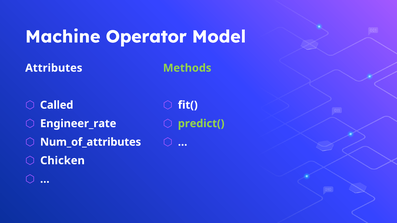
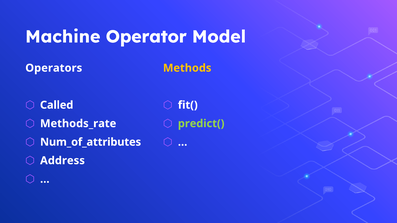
Attributes: Attributes -> Operators
Methods colour: light green -> yellow
Engineer_rate: Engineer_rate -> Methods_rate
Chicken: Chicken -> Address
